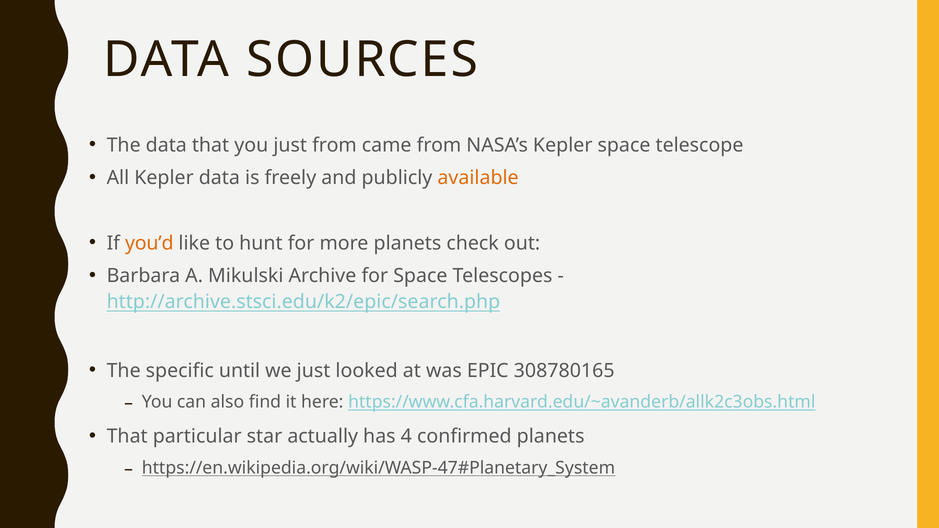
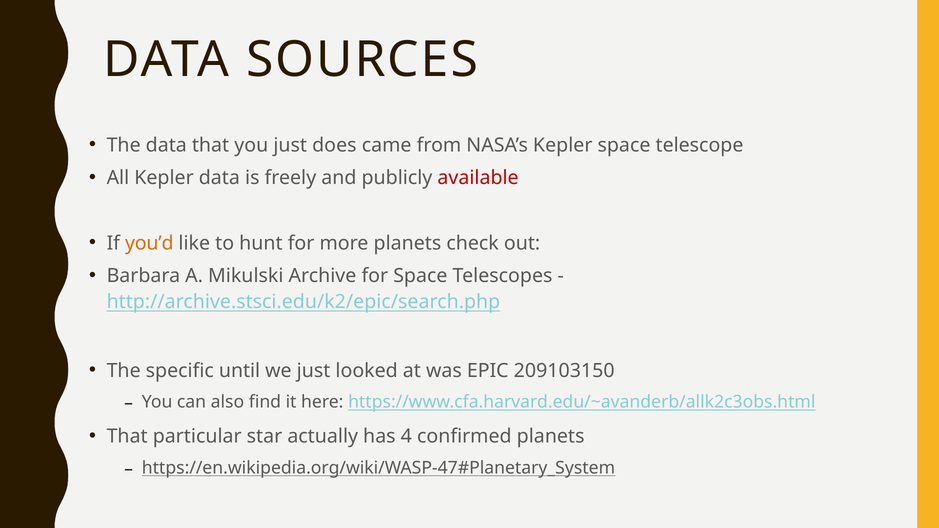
just from: from -> does
available colour: orange -> red
308780165: 308780165 -> 209103150
